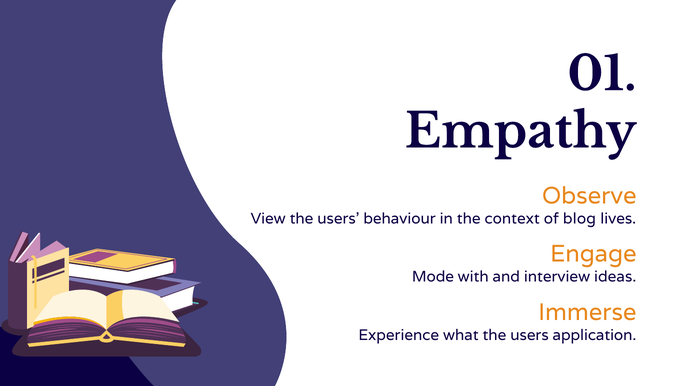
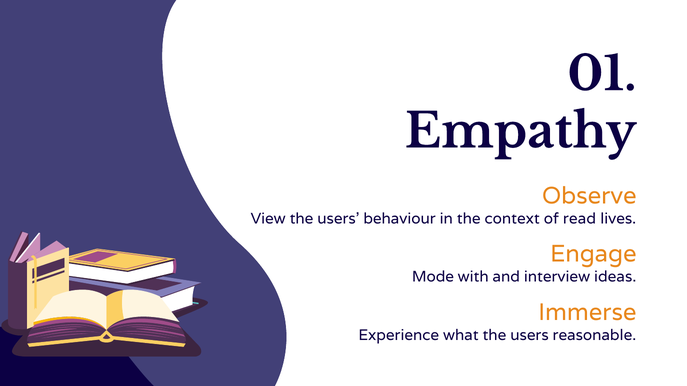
blog: blog -> read
application: application -> reasonable
